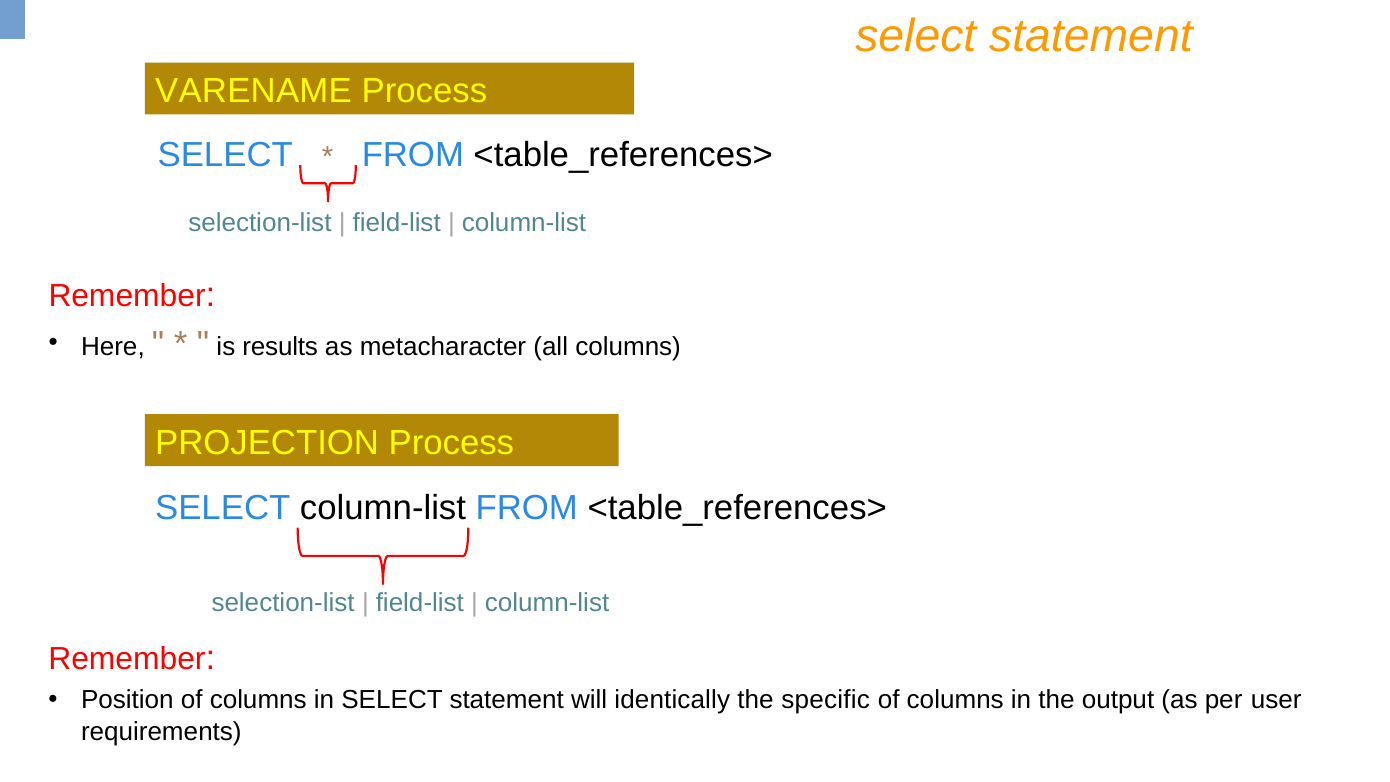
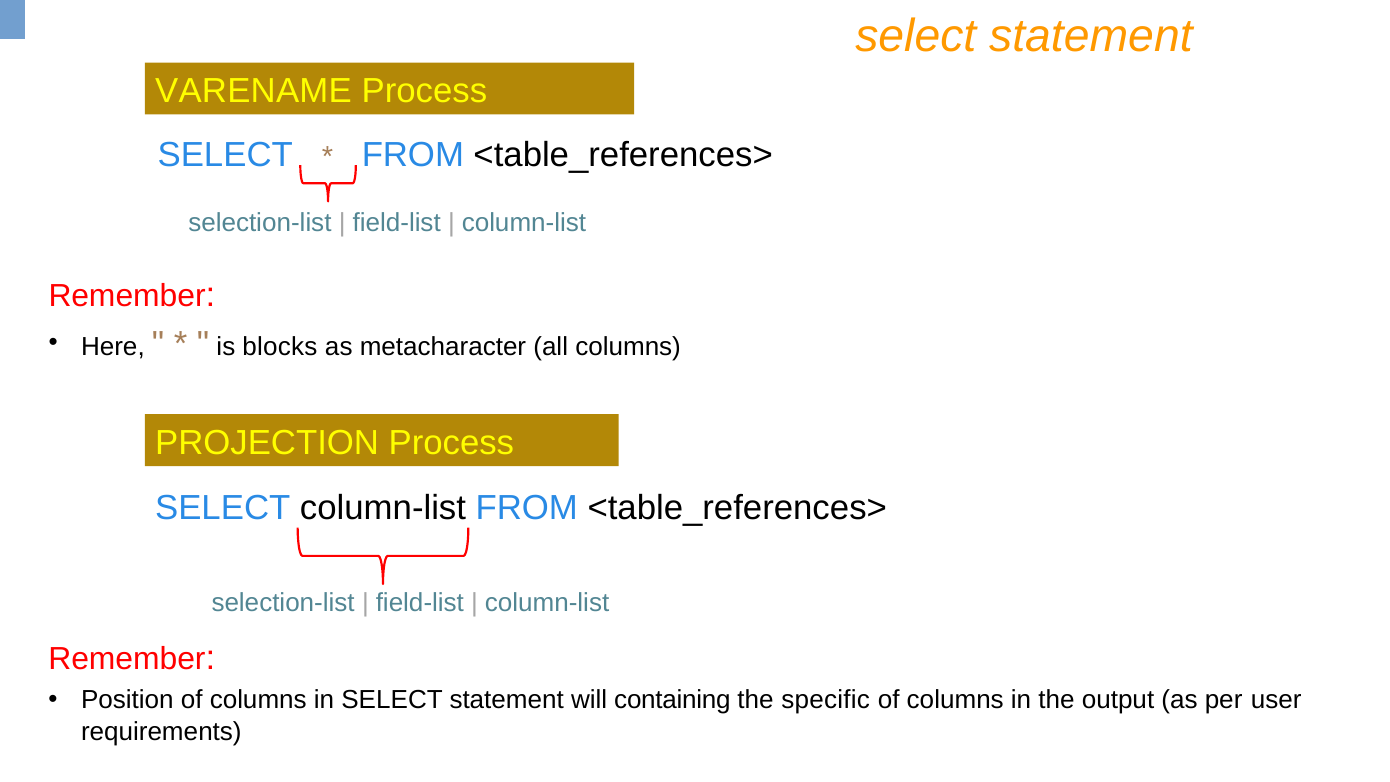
results: results -> blocks
identically: identically -> containing
